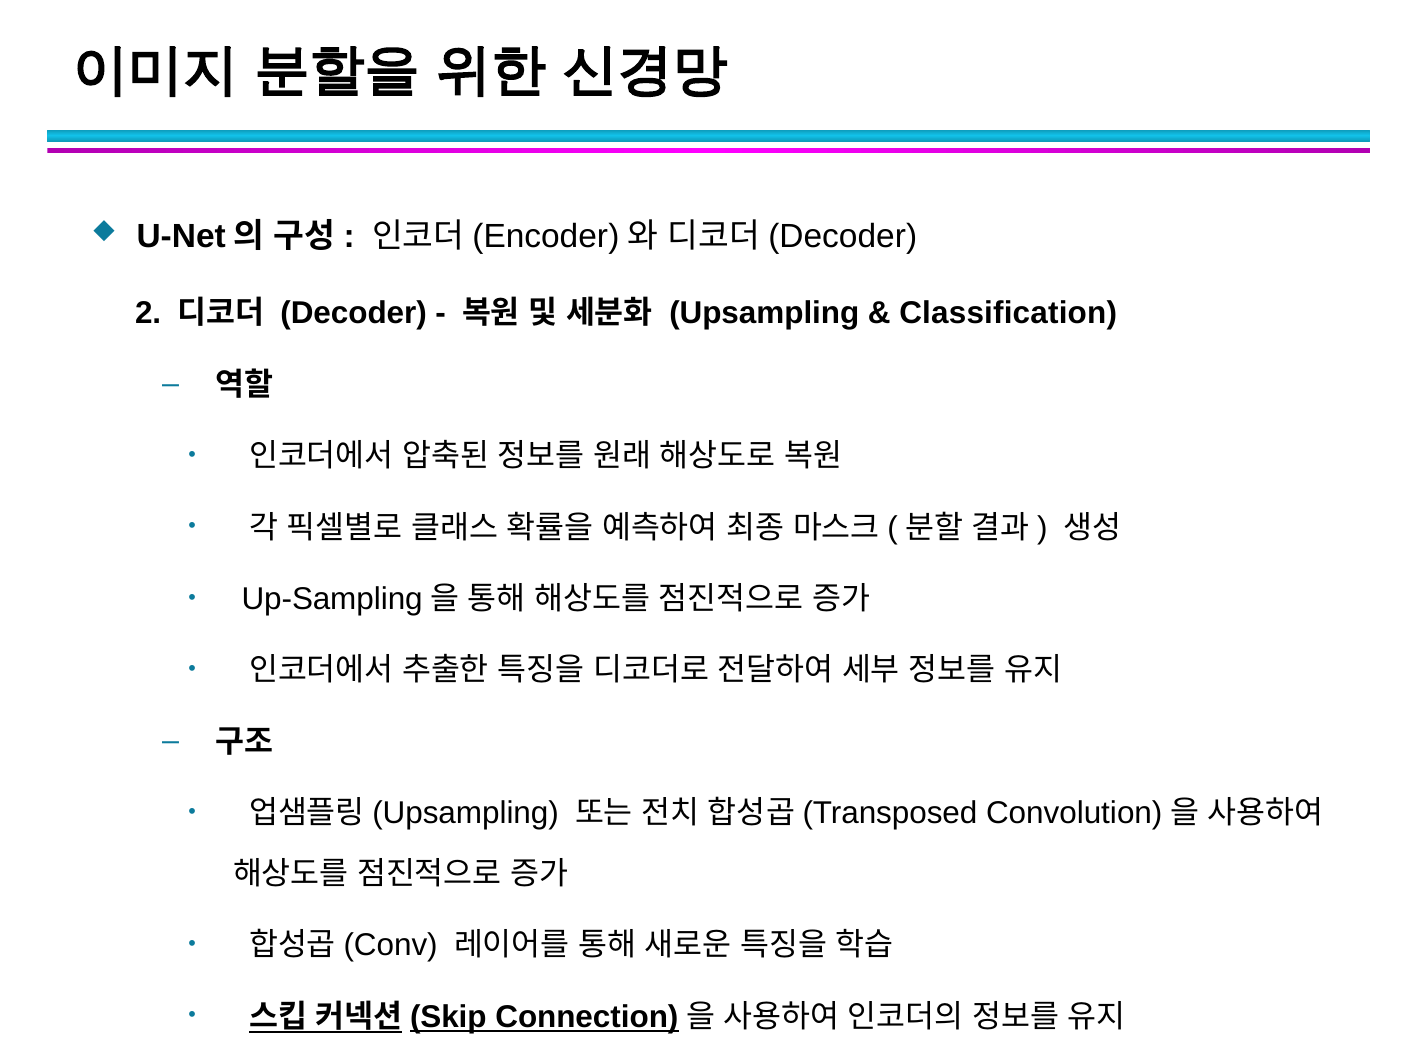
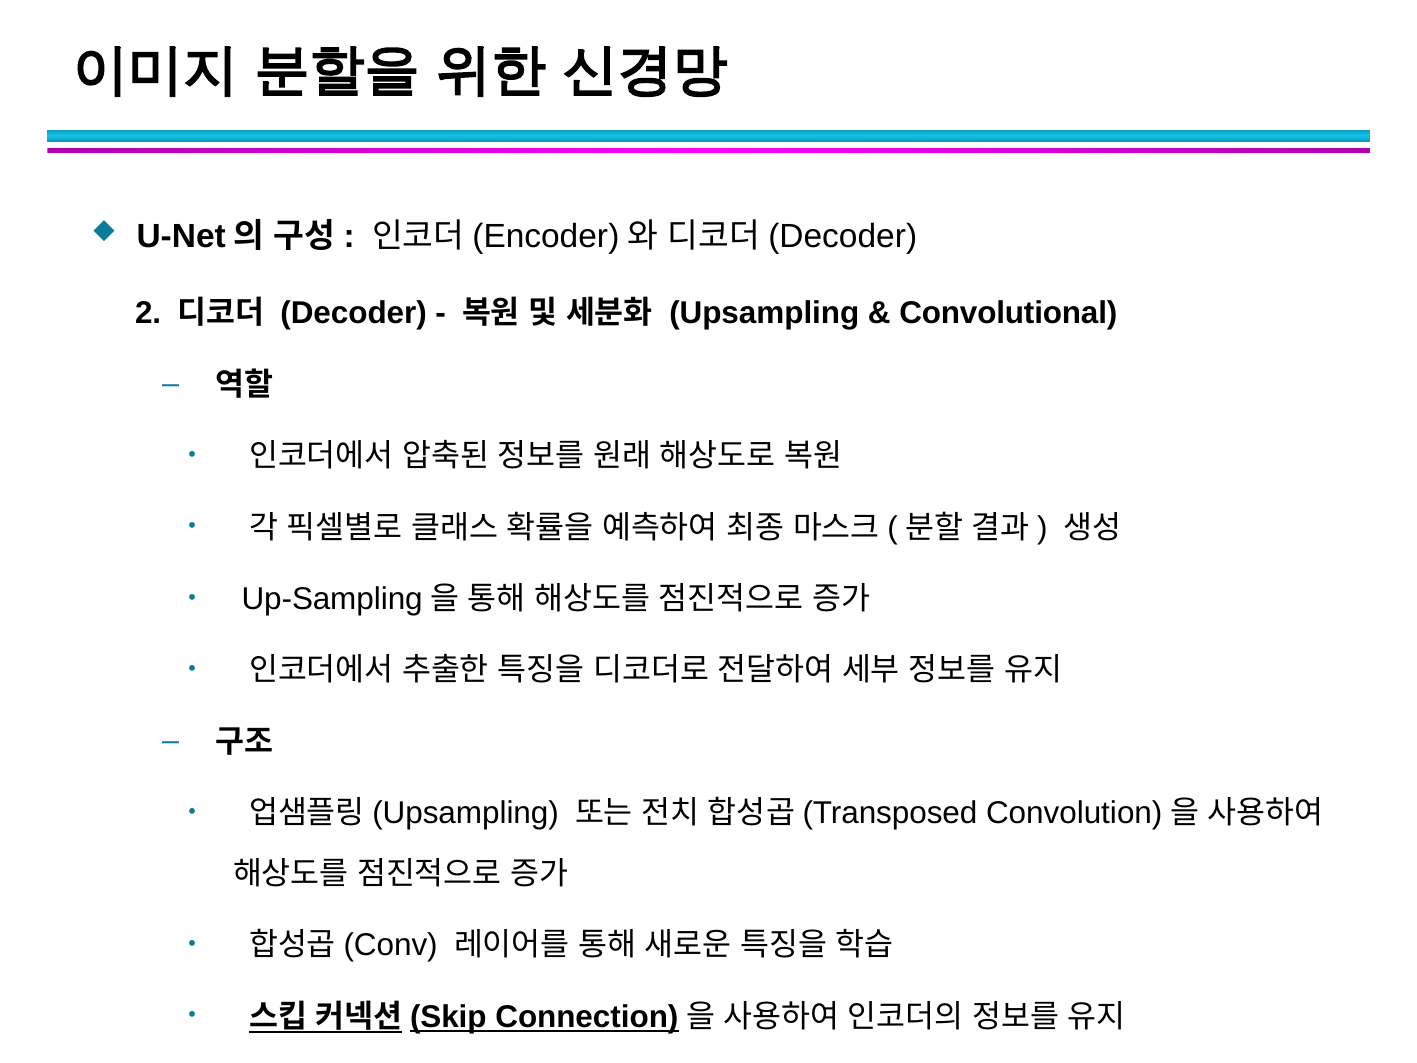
Classification: Classification -> Convolutional
